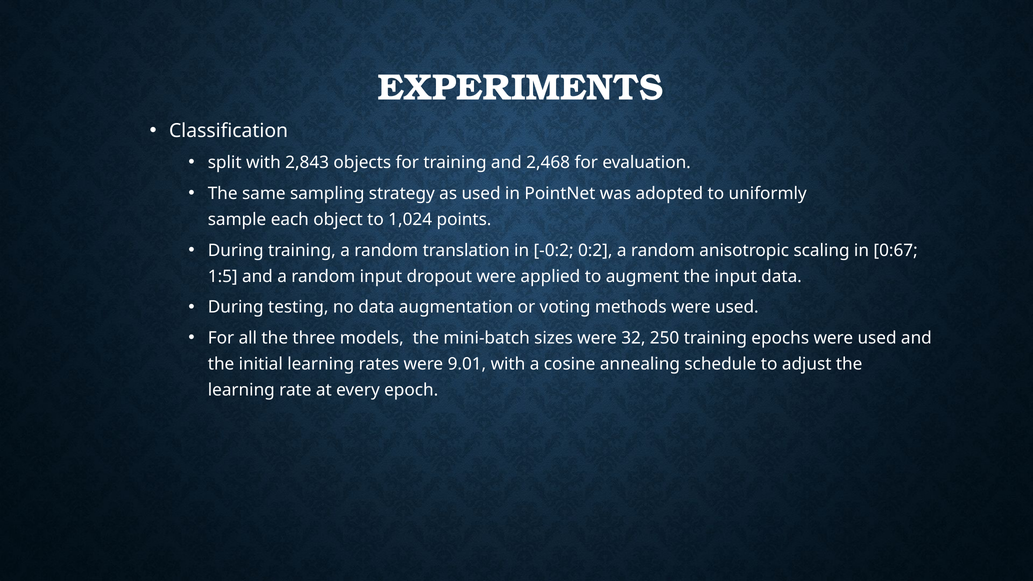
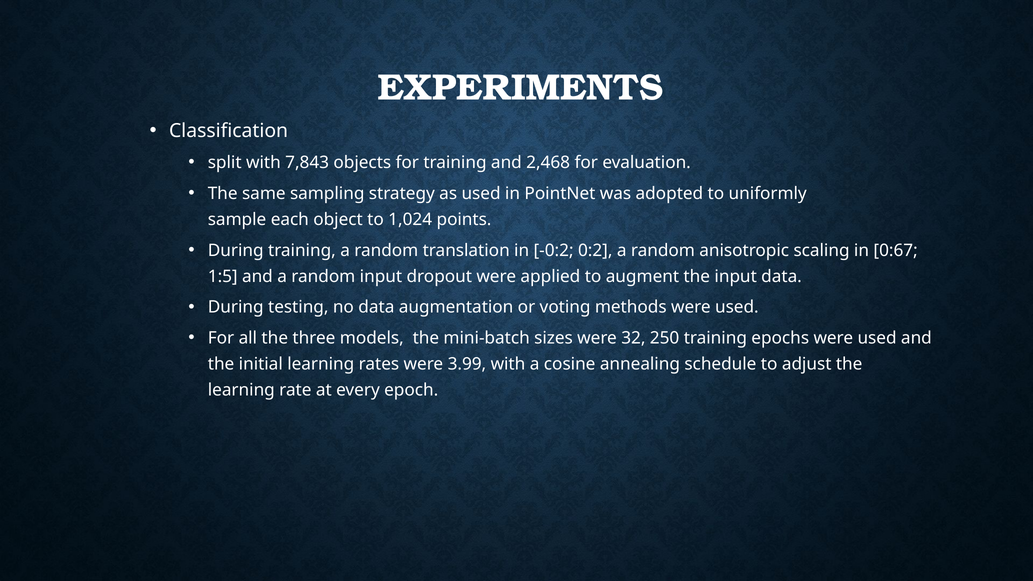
2,843: 2,843 -> 7,843
9.01: 9.01 -> 3.99
